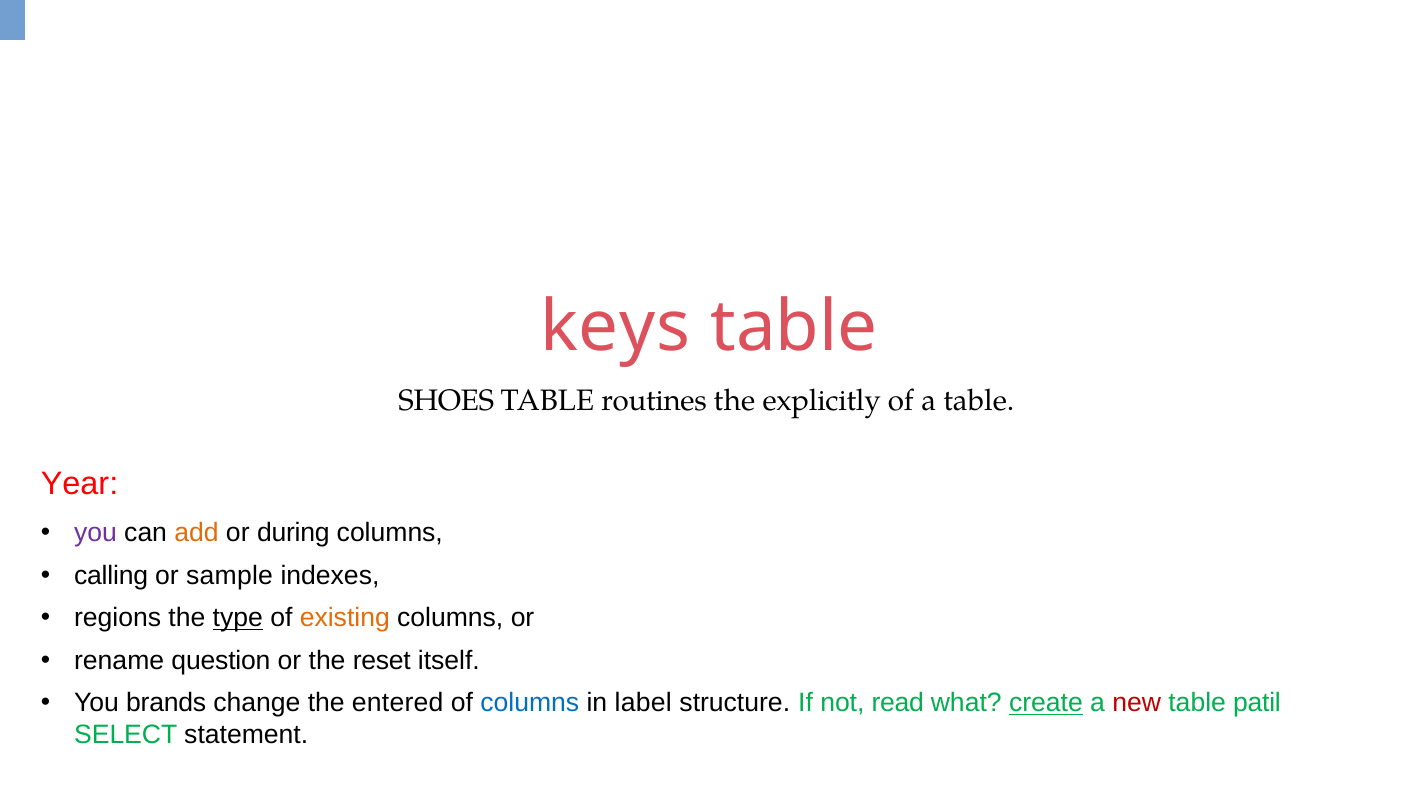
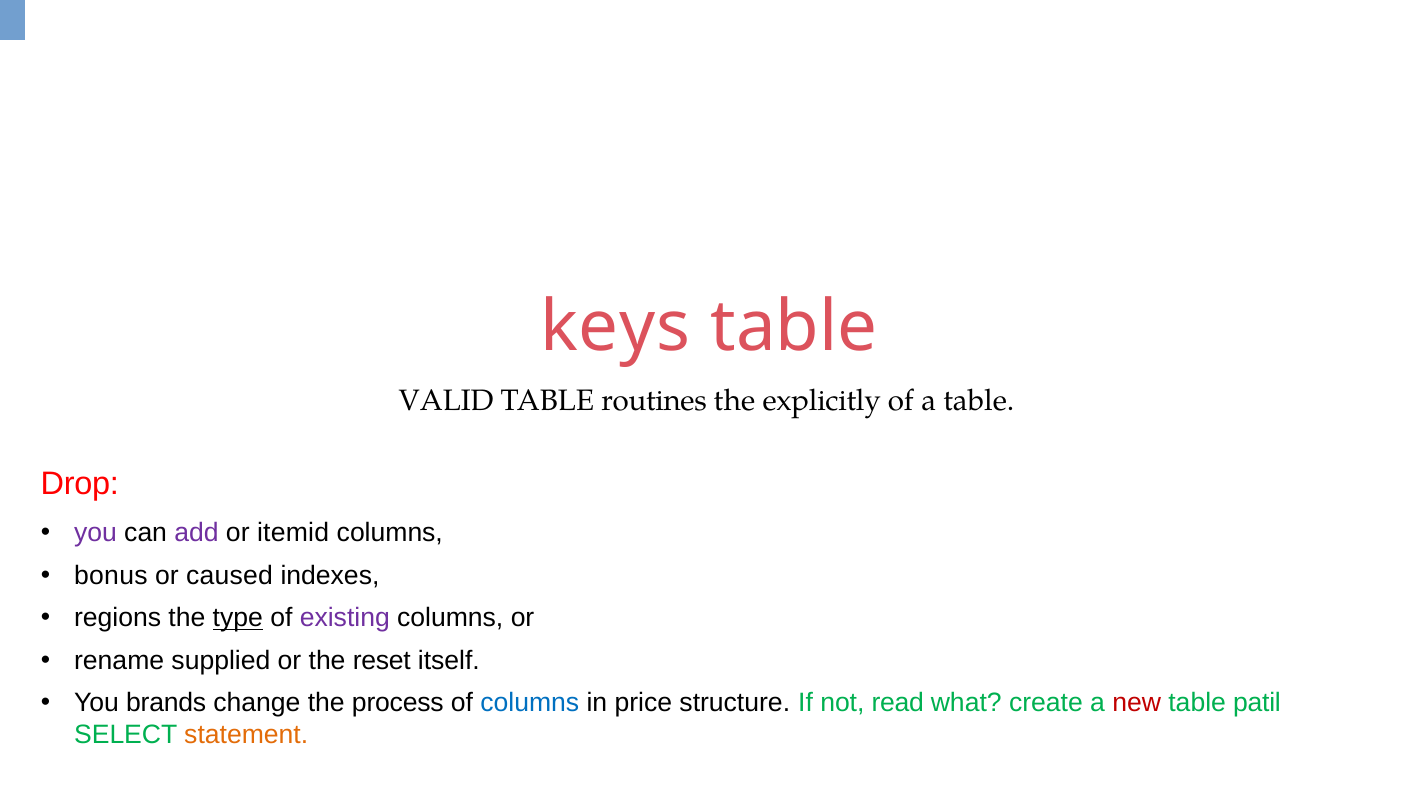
SHOES: SHOES -> VALID
Year: Year -> Drop
add colour: orange -> purple
during: during -> itemid
calling: calling -> bonus
sample: sample -> caused
existing colour: orange -> purple
question: question -> supplied
entered: entered -> process
label: label -> price
create underline: present -> none
statement colour: black -> orange
